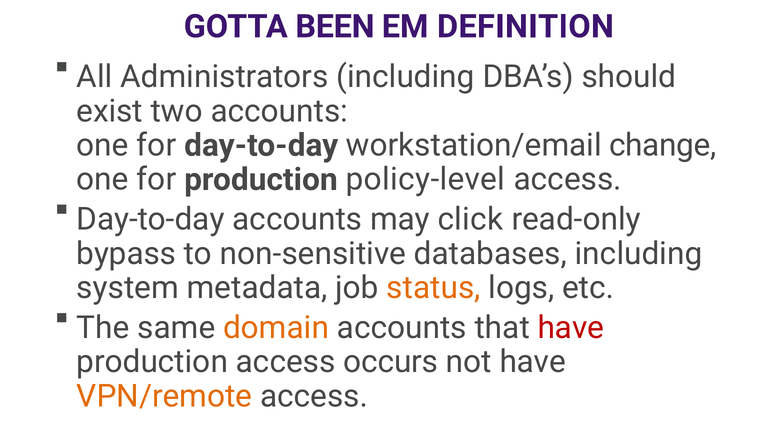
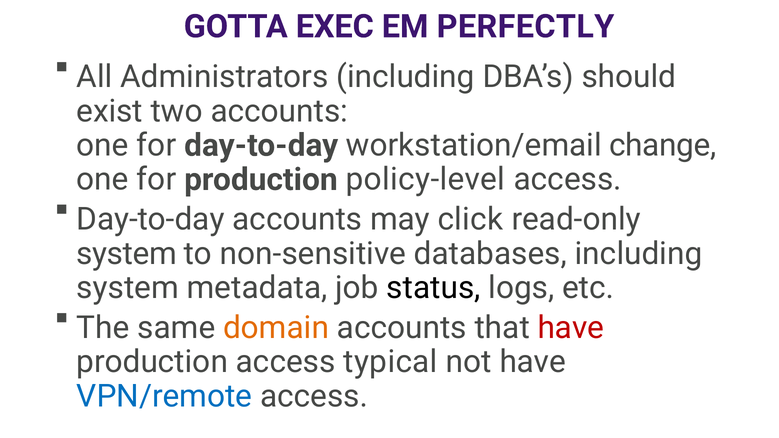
BEEN: BEEN -> EXEC
DEFINITION: DEFINITION -> PERFECTLY
bypass at (126, 254): bypass -> system
status colour: orange -> black
occurs: occurs -> typical
VPN/remote colour: orange -> blue
